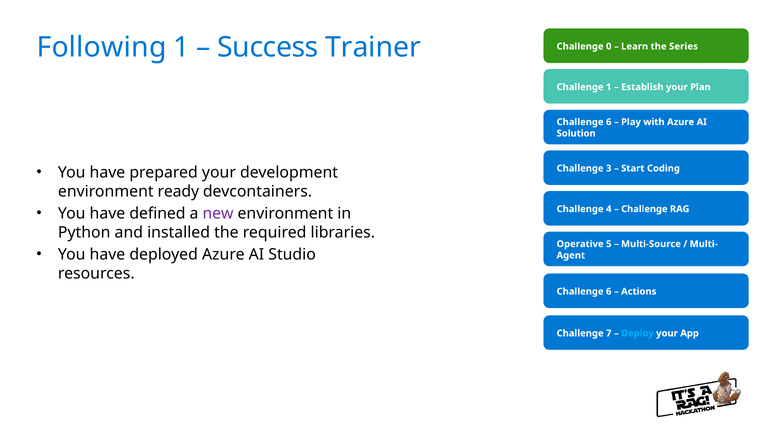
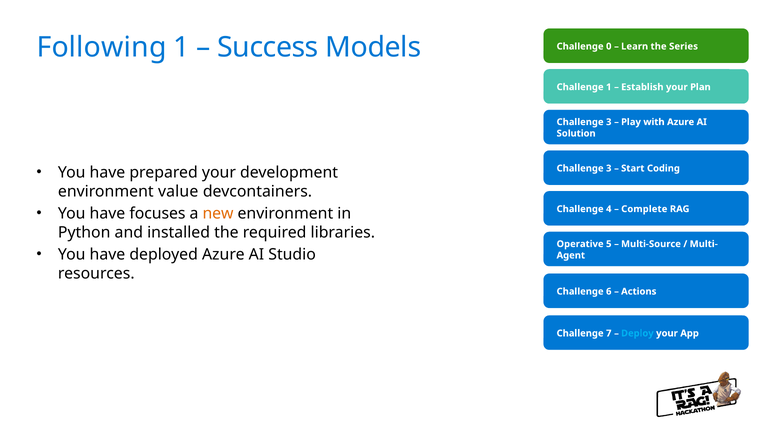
Trainer: Trainer -> Models
6 at (609, 122): 6 -> 3
ready: ready -> value
defined: defined -> focuses
new colour: purple -> orange
Challenge at (644, 209): Challenge -> Complete
